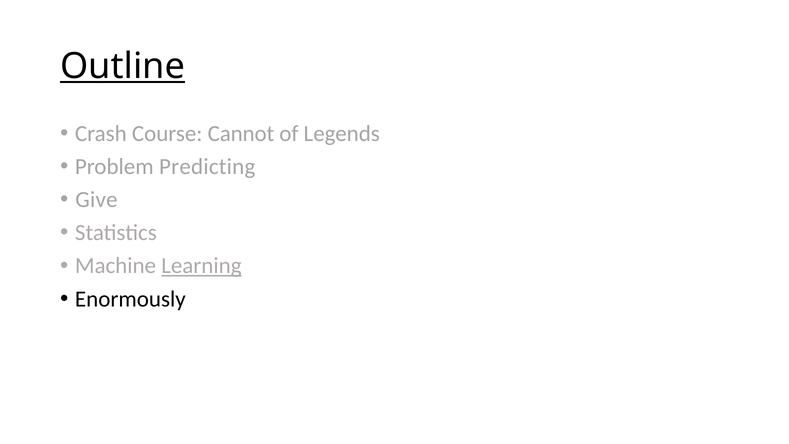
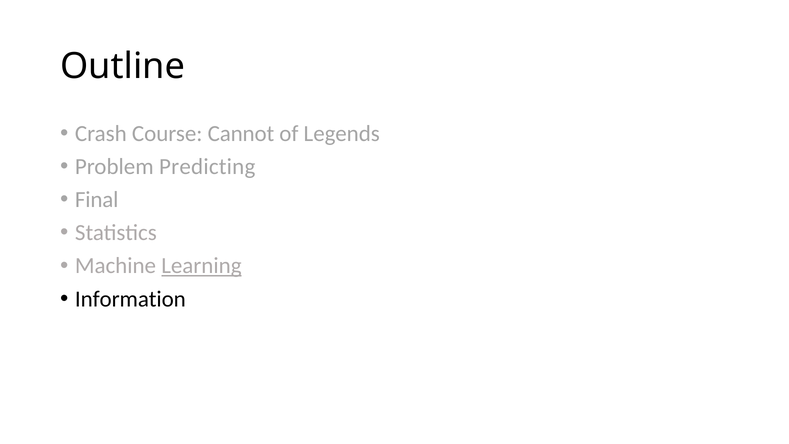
Outline underline: present -> none
Give: Give -> Final
Enormously: Enormously -> Information
